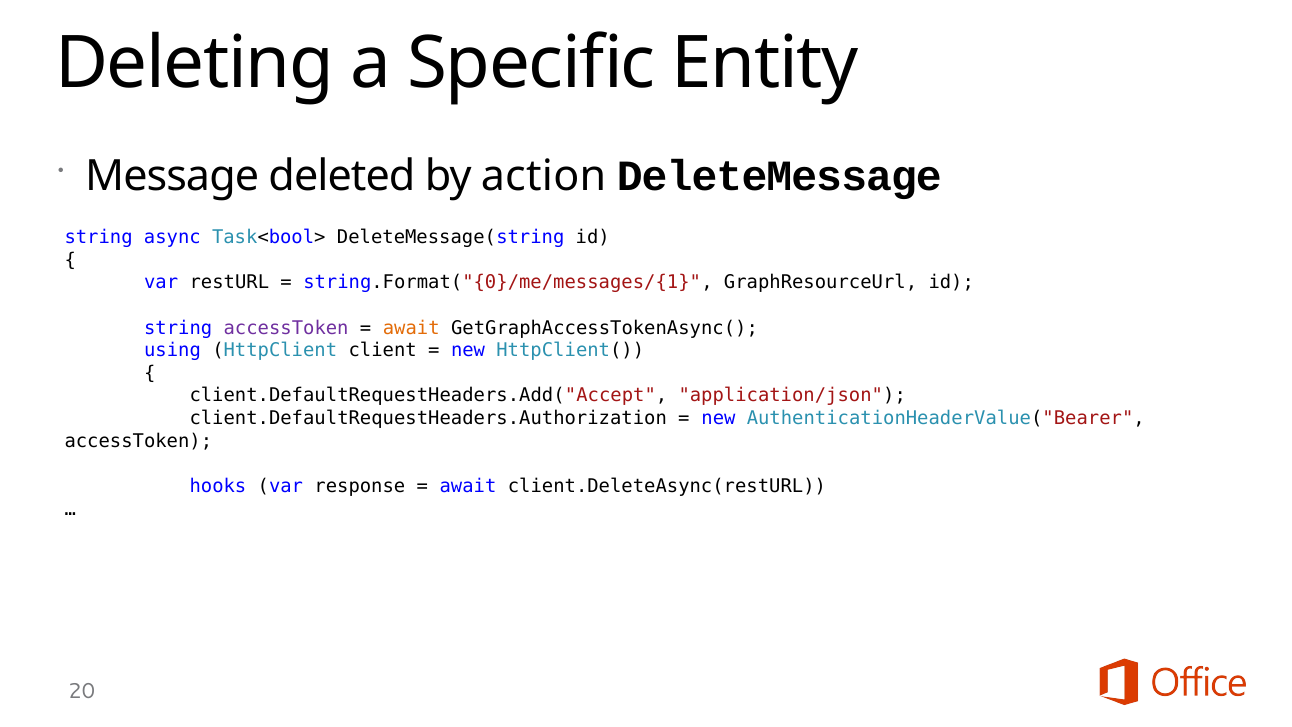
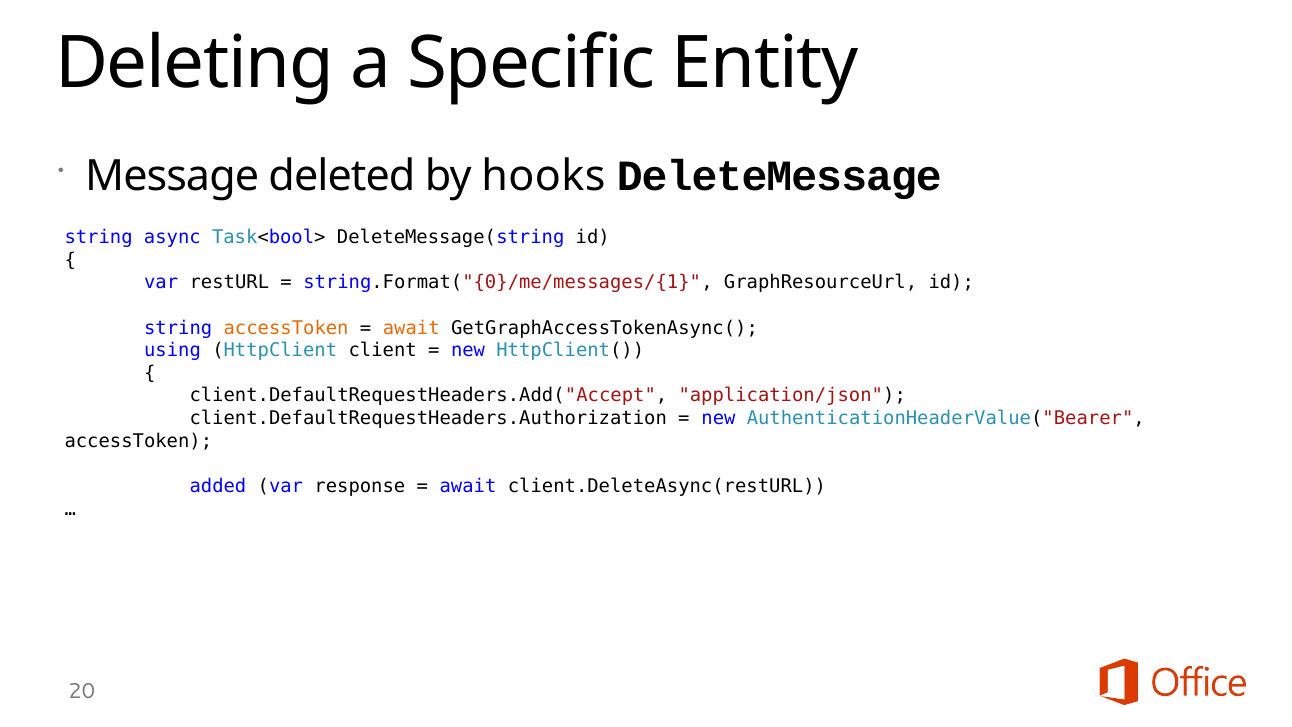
action: action -> hooks
accessToken at (286, 328) colour: purple -> orange
hooks: hooks -> added
